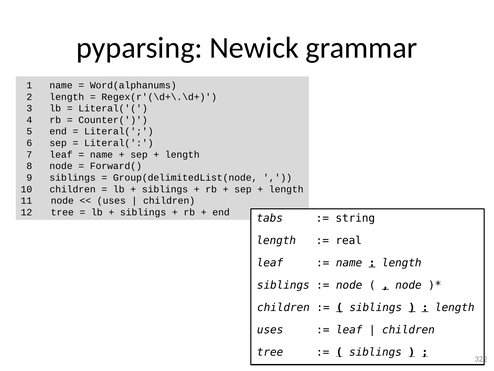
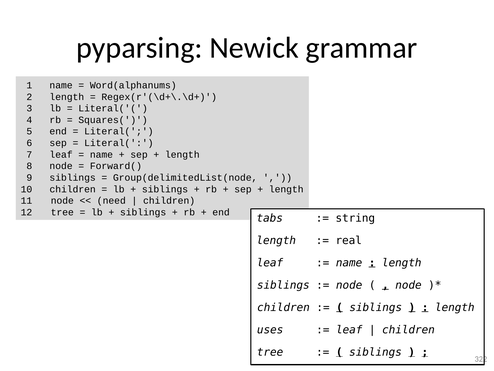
Counter(: Counter( -> Squares(
uses at (111, 200): uses -> need
